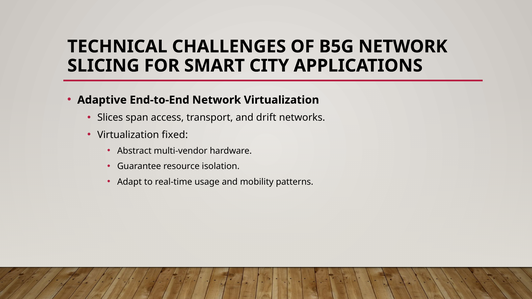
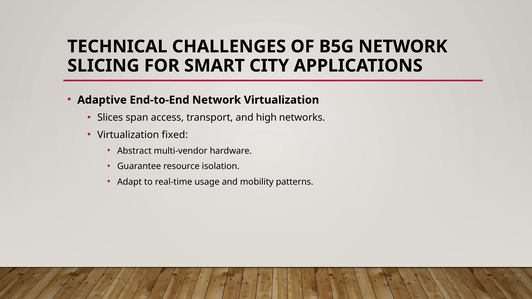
drift: drift -> high
